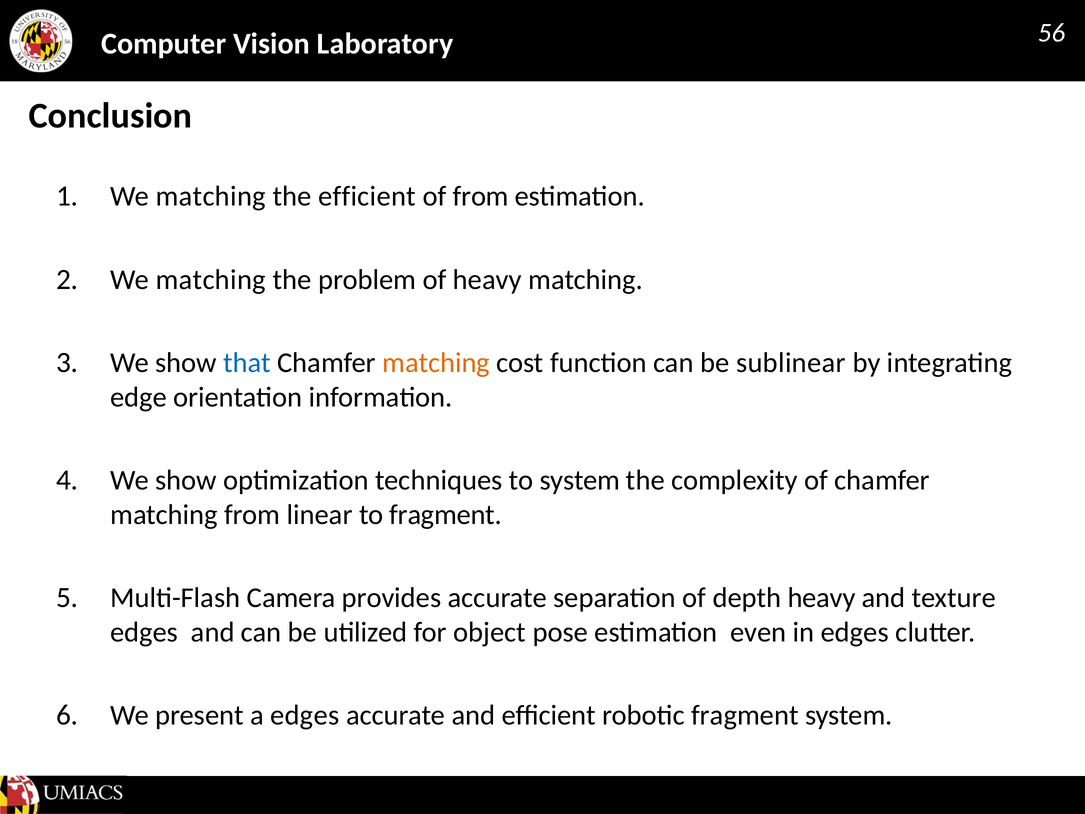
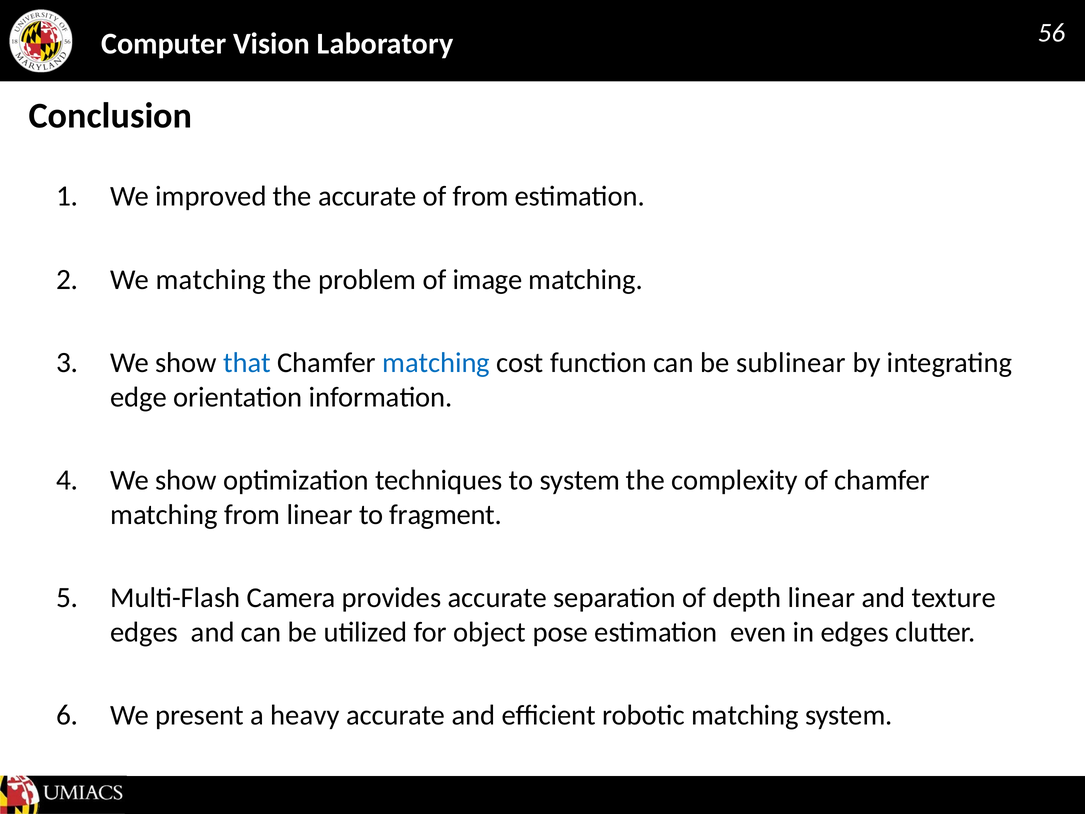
matching at (211, 196): matching -> improved
the efficient: efficient -> accurate
of heavy: heavy -> image
matching at (436, 363) colour: orange -> blue
depth heavy: heavy -> linear
a edges: edges -> heavy
robotic fragment: fragment -> matching
